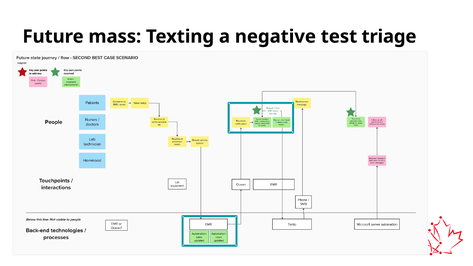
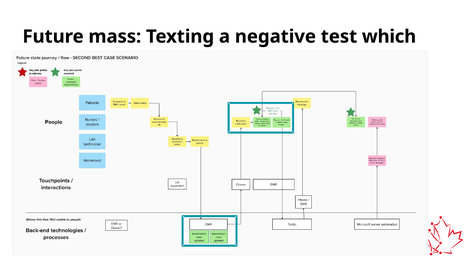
triage: triage -> which
